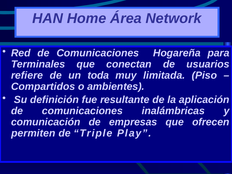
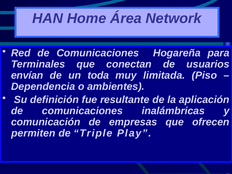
refiere: refiere -> envían
Compartidos: Compartidos -> Dependencia
